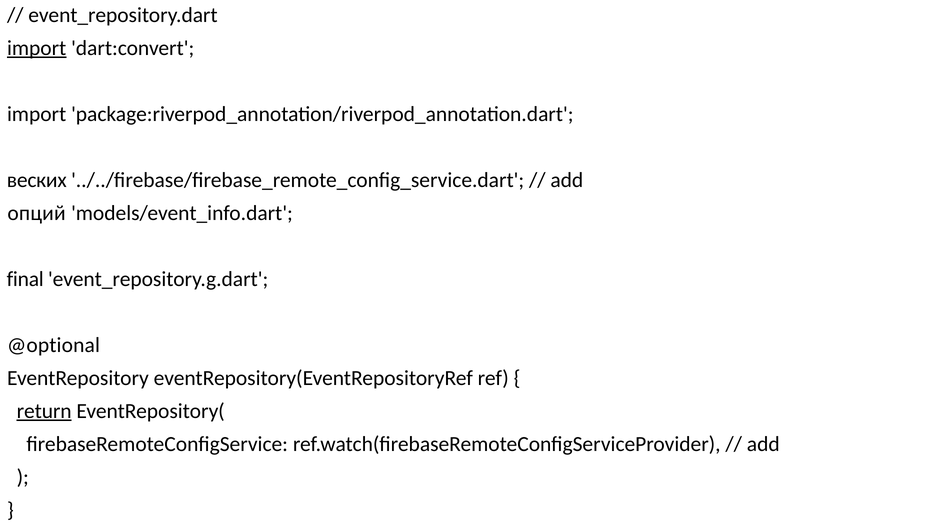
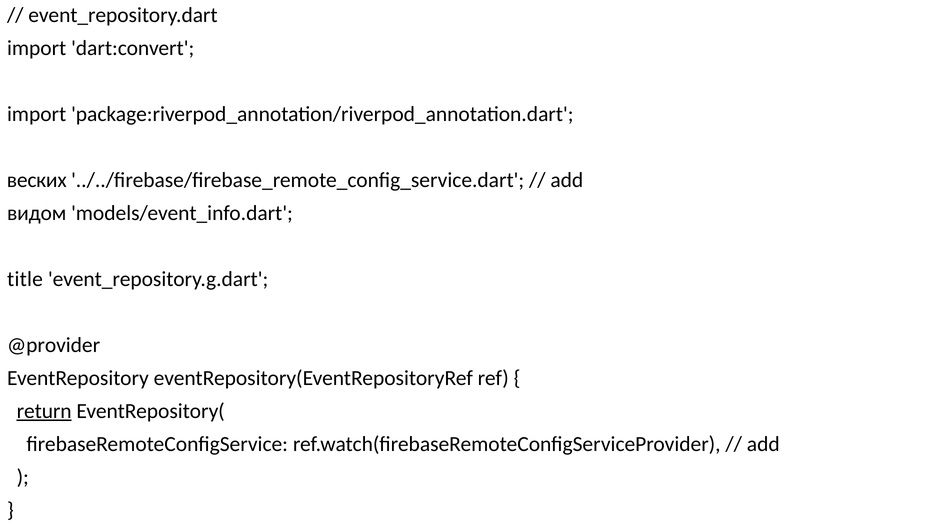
import at (37, 48) underline: present -> none
опций: опций -> видом
final: final -> title
@optional: @optional -> @provider
